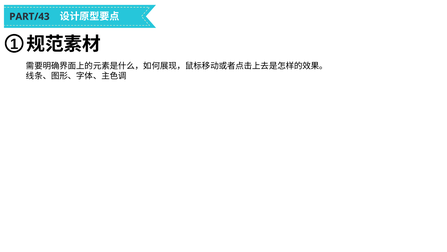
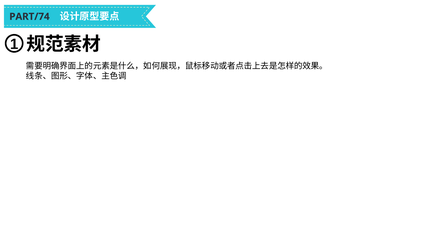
PART/43: PART/43 -> PART/74
